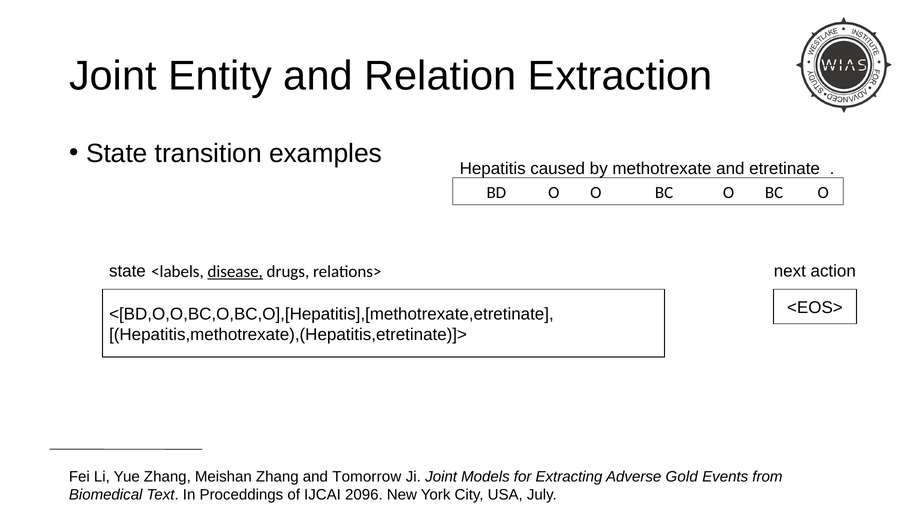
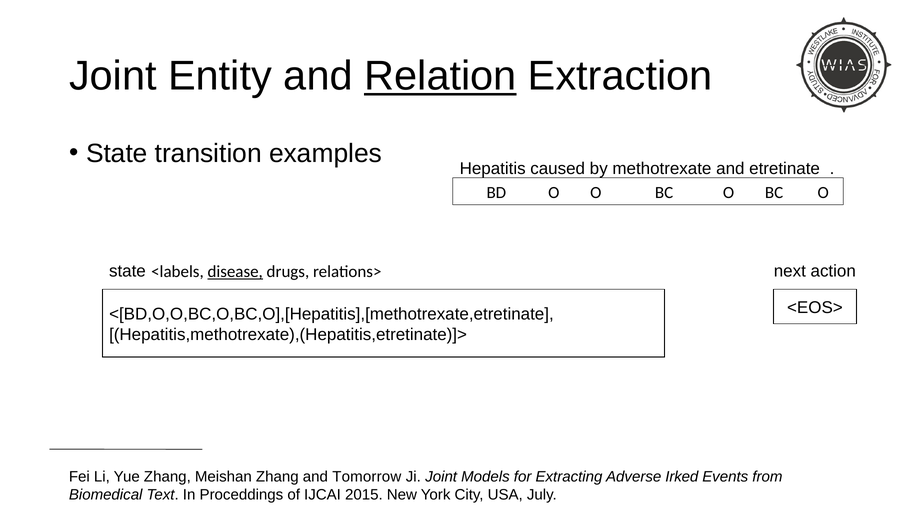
Relation underline: none -> present
Gold: Gold -> Irked
2096: 2096 -> 2015
